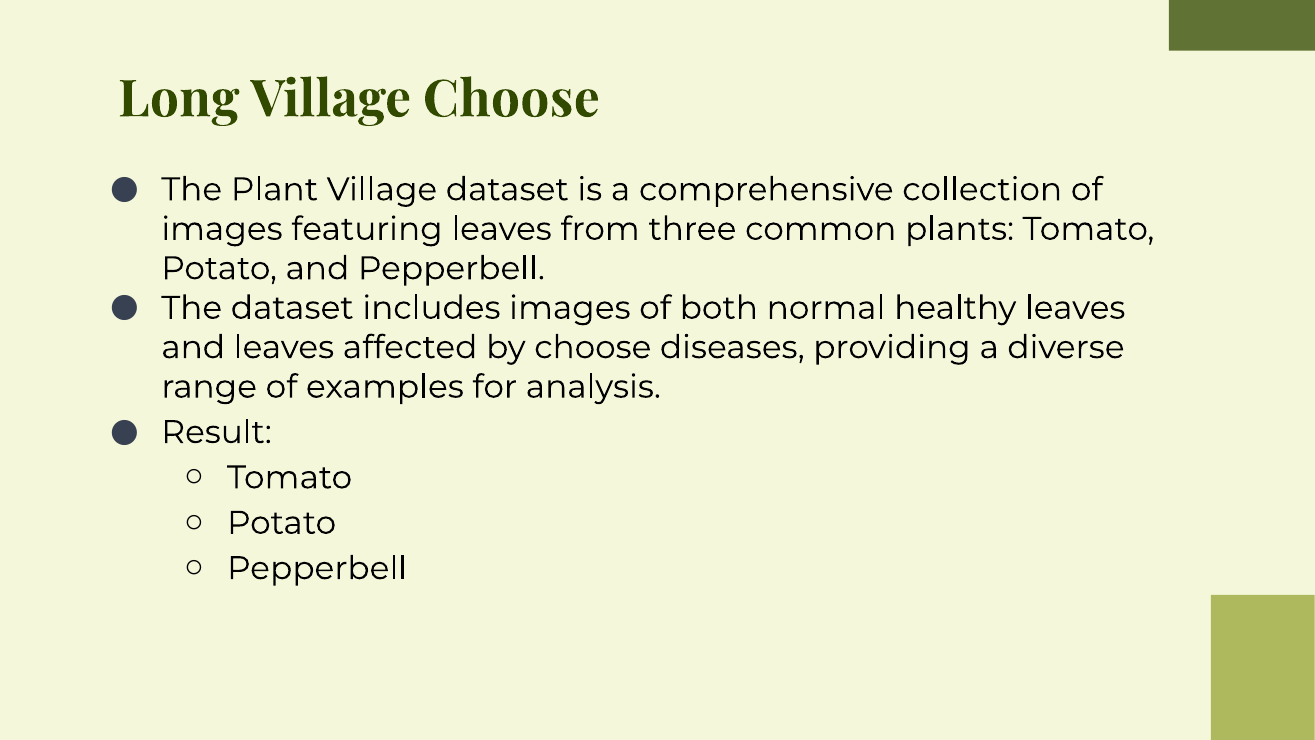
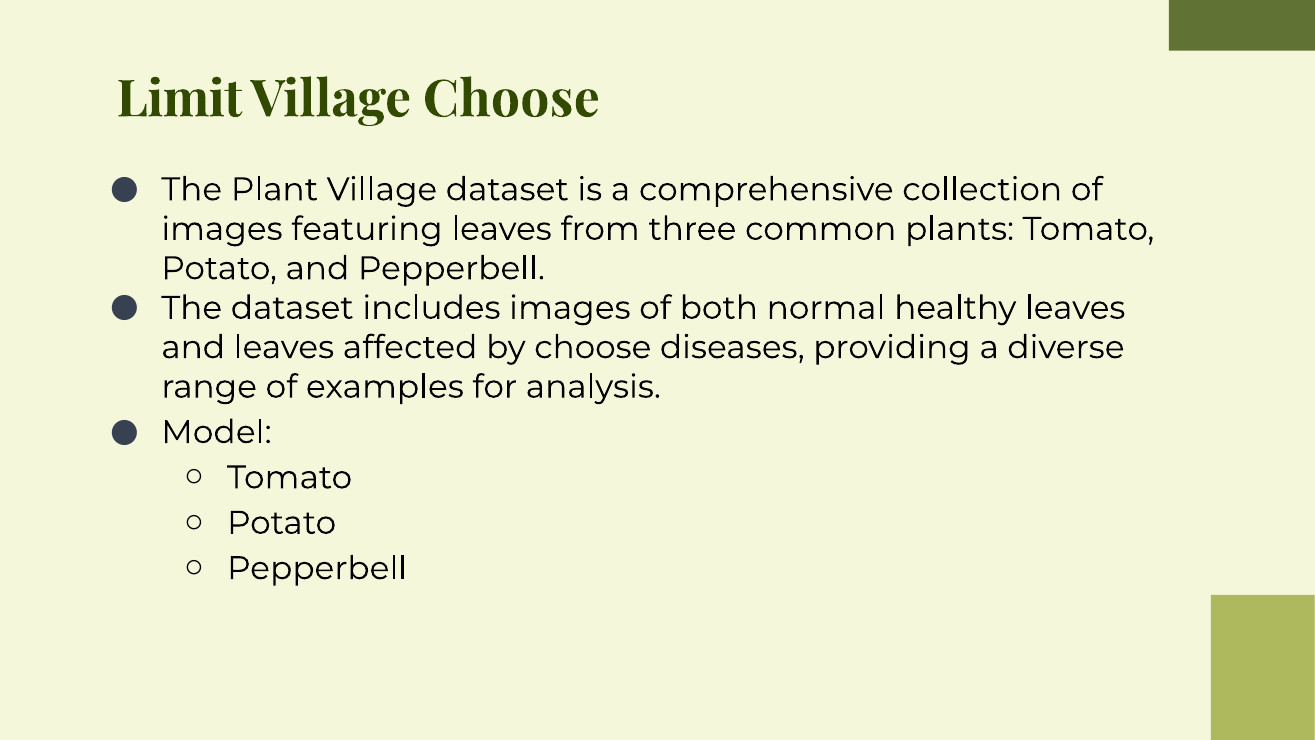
Long: Long -> Limit
Result: Result -> Model
